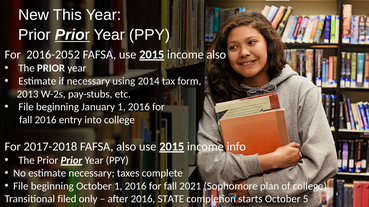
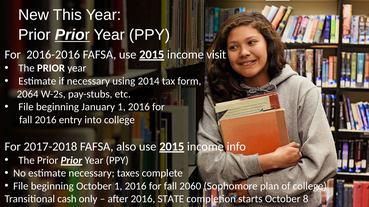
2016-2052: 2016-2052 -> 2016-2016
income also: also -> visit
2013: 2013 -> 2064
2021: 2021 -> 2060
filed: filed -> cash
5: 5 -> 8
